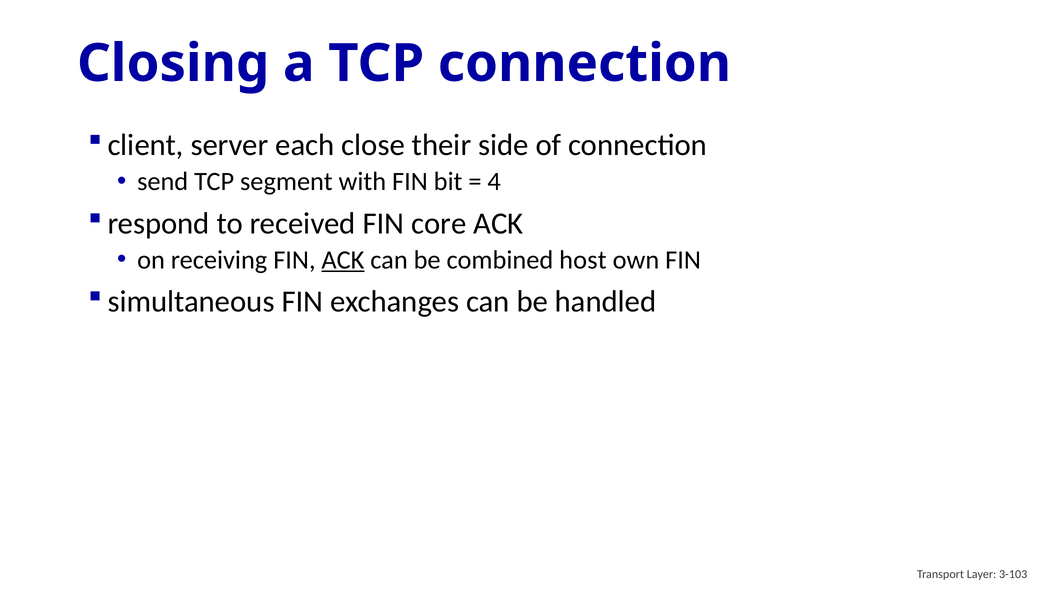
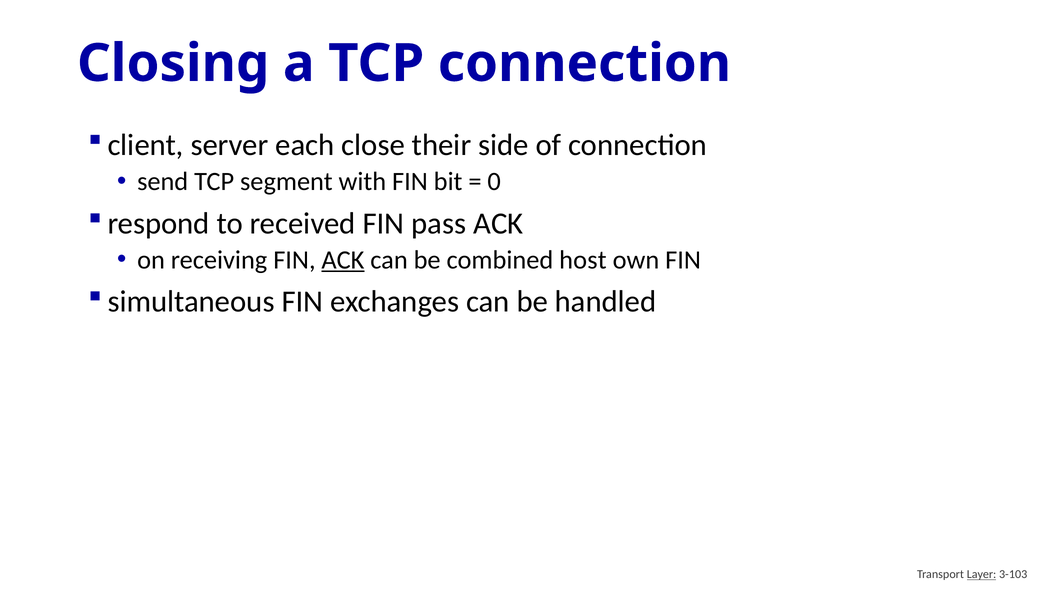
4: 4 -> 0
core: core -> pass
Layer underline: none -> present
